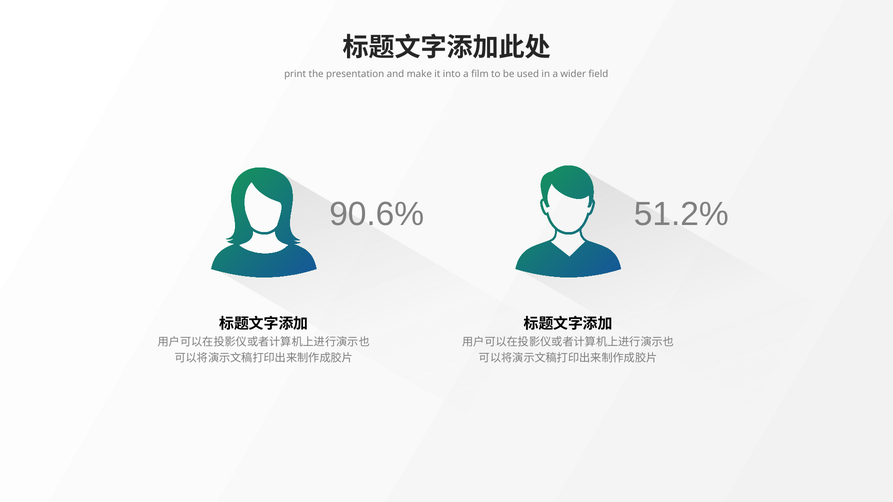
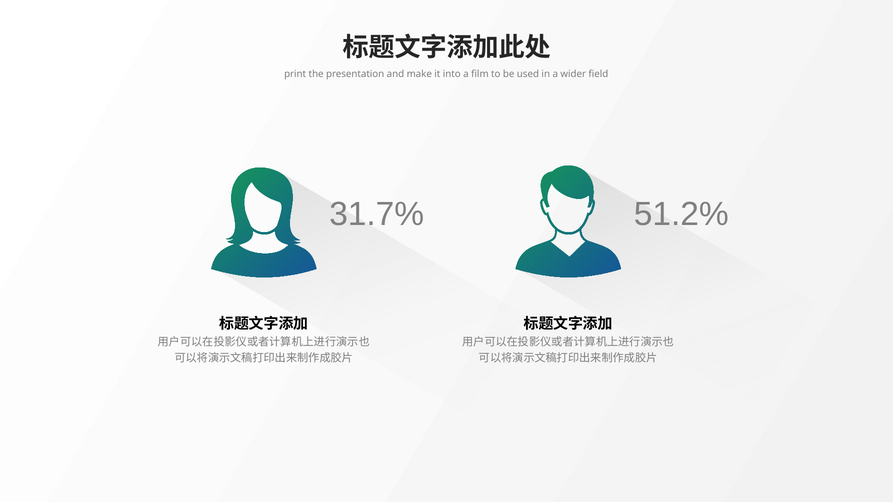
90.6%: 90.6% -> 31.7%
